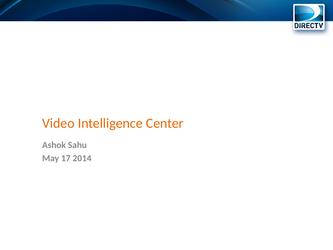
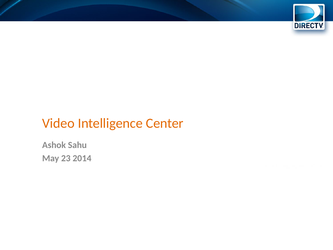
17: 17 -> 23
